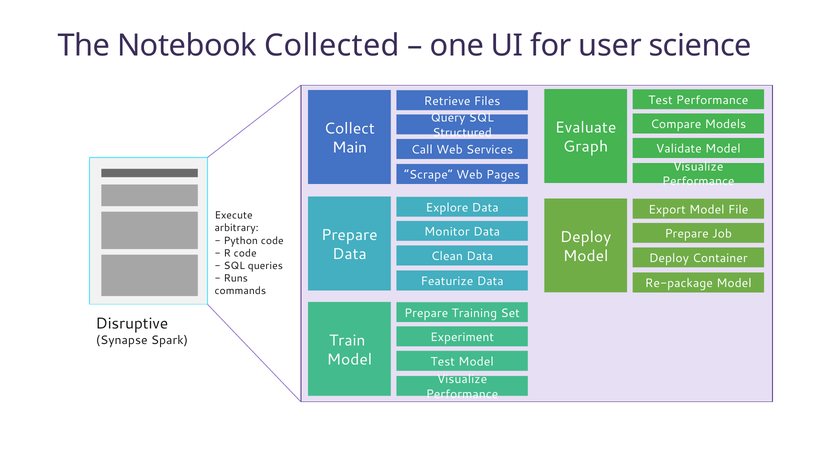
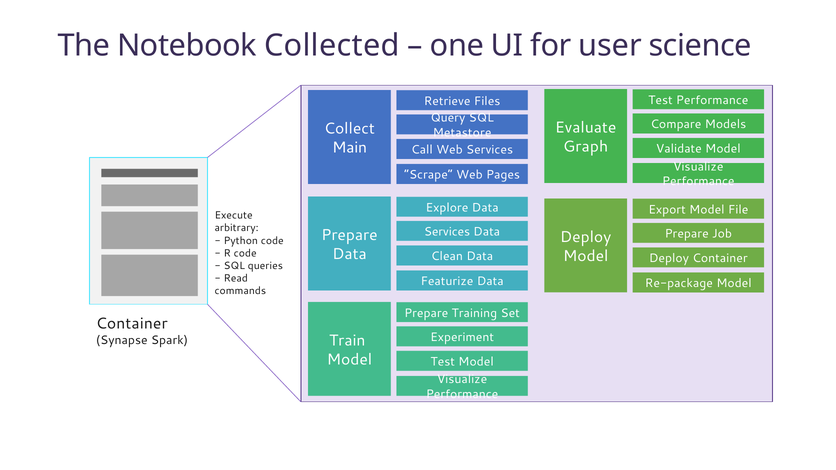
Structured: Structured -> Metastore
Monitor at (447, 232): Monitor -> Services
Runs: Runs -> Read
Disruptive at (132, 324): Disruptive -> Container
